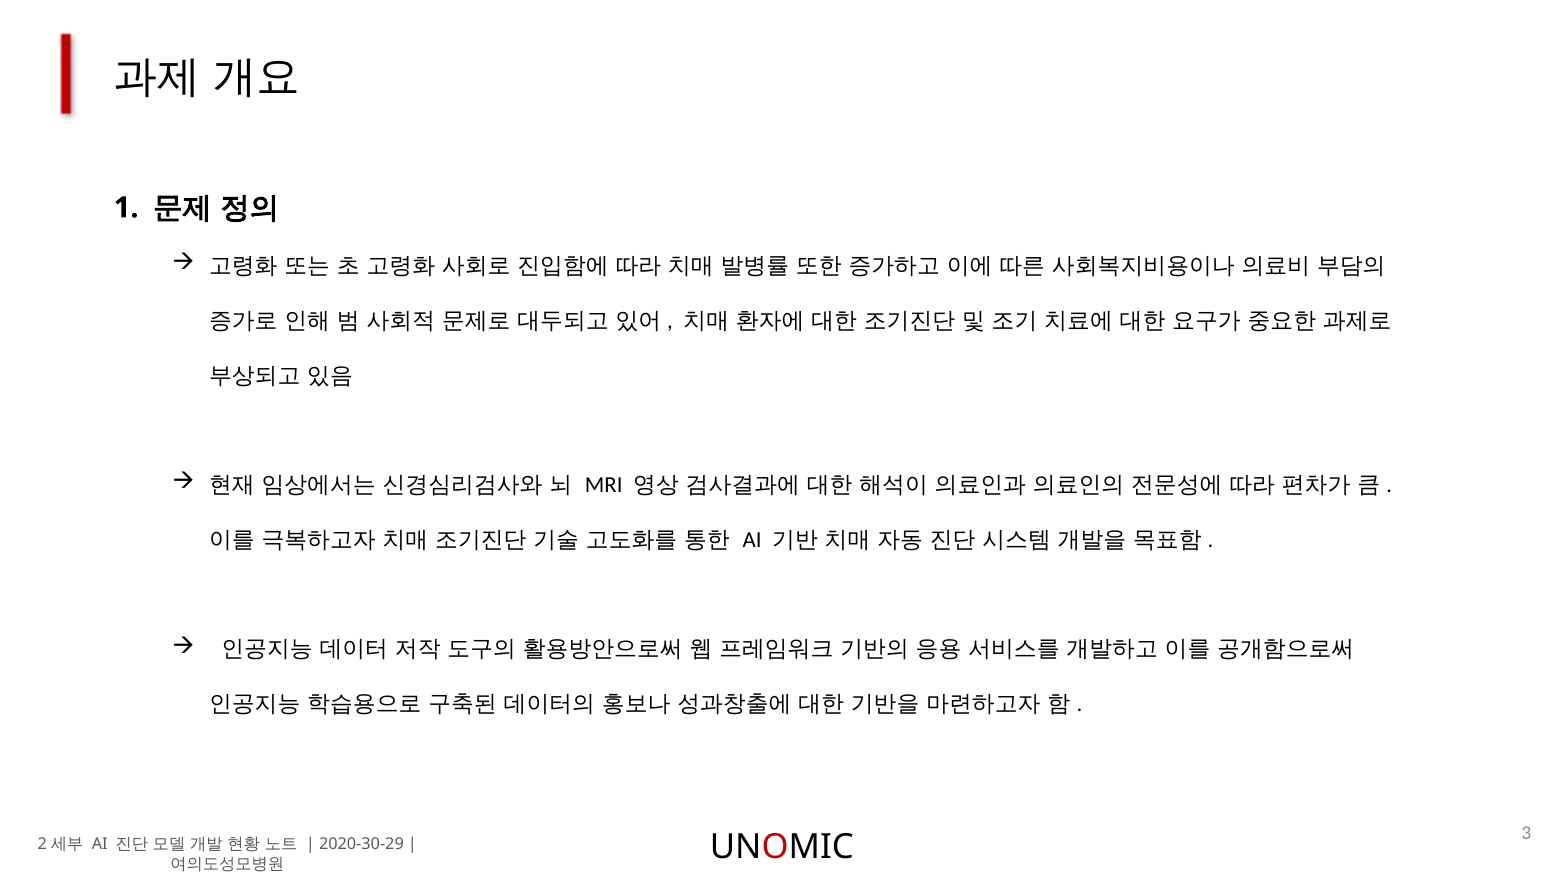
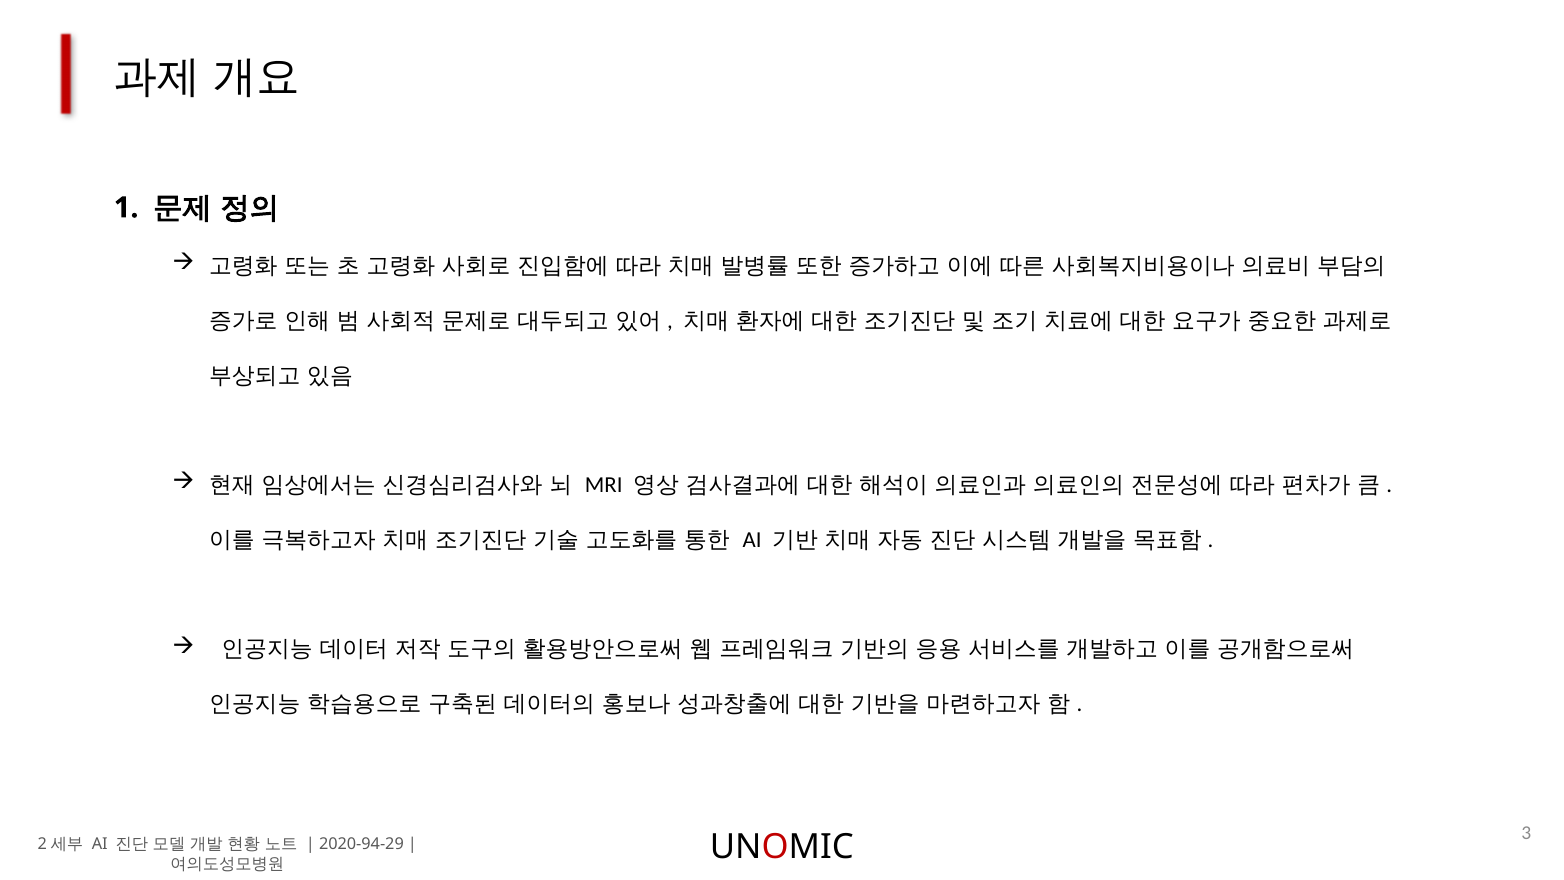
2020-30-29: 2020-30-29 -> 2020-94-29
